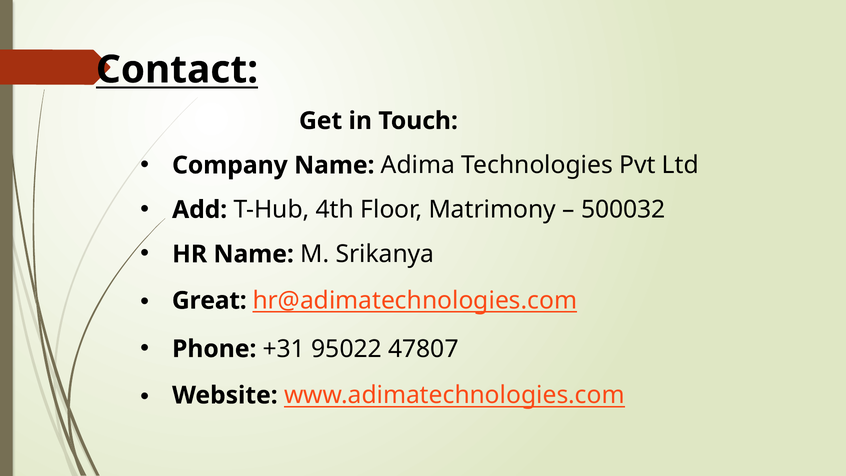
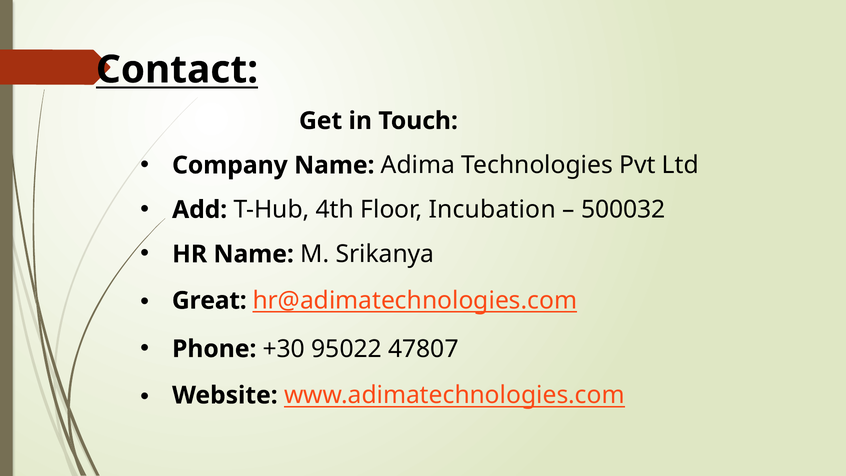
Matrimony: Matrimony -> Incubation
+31: +31 -> +30
